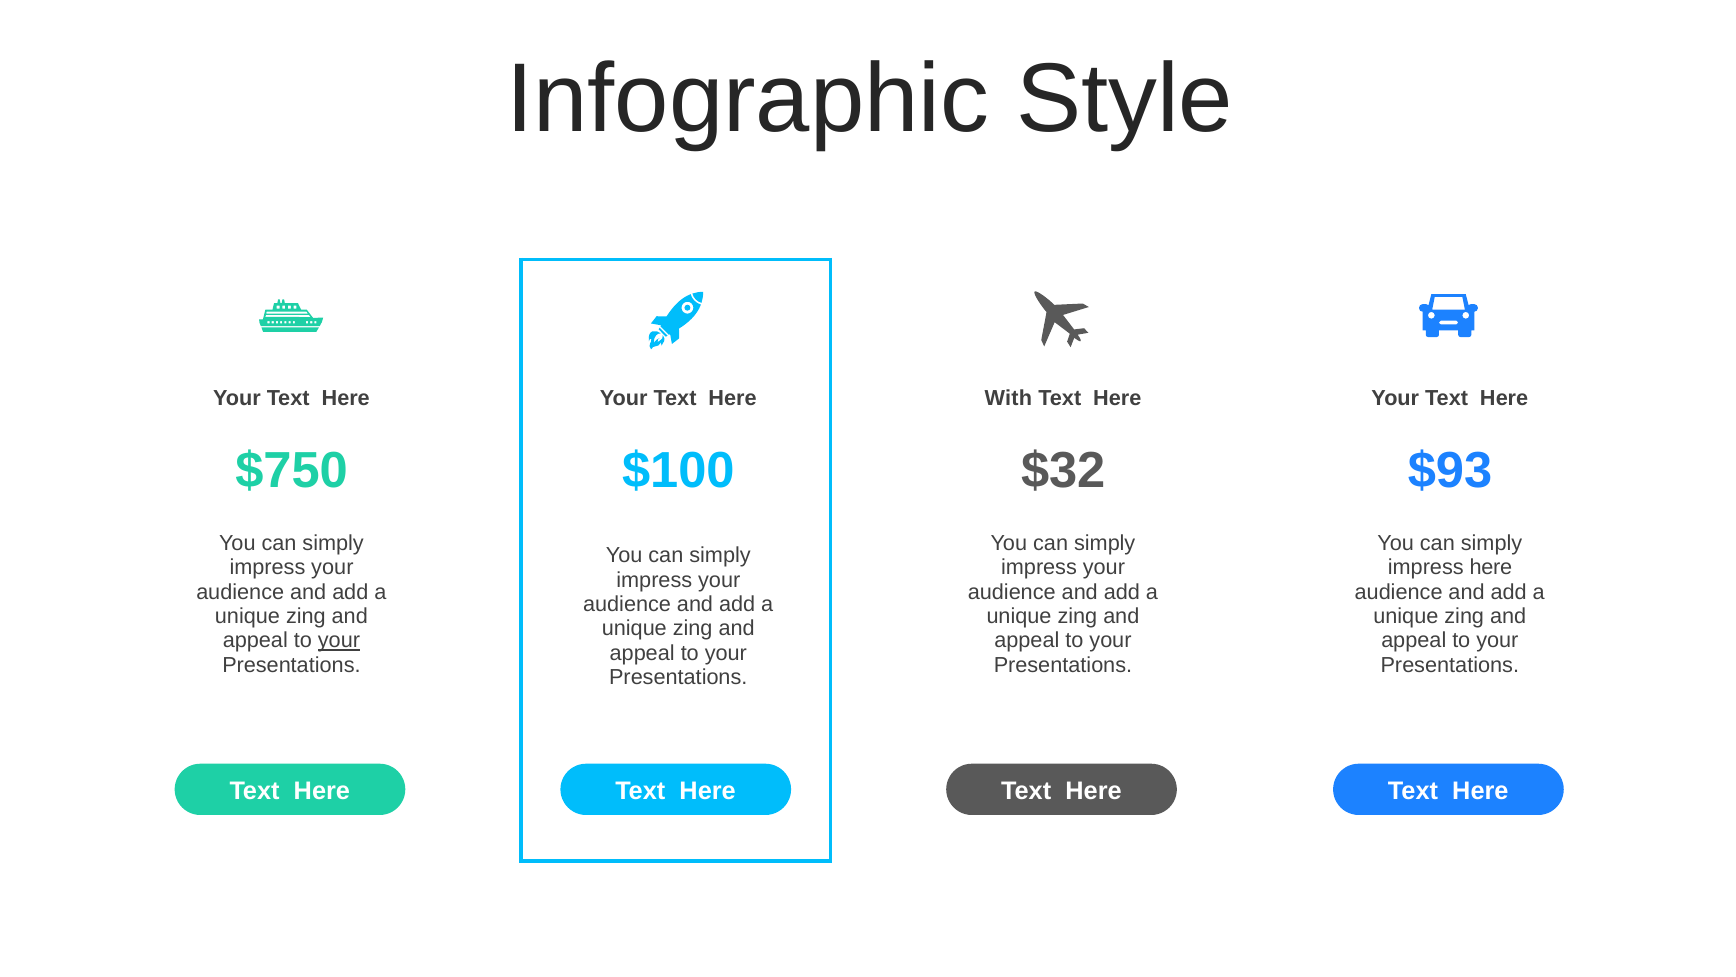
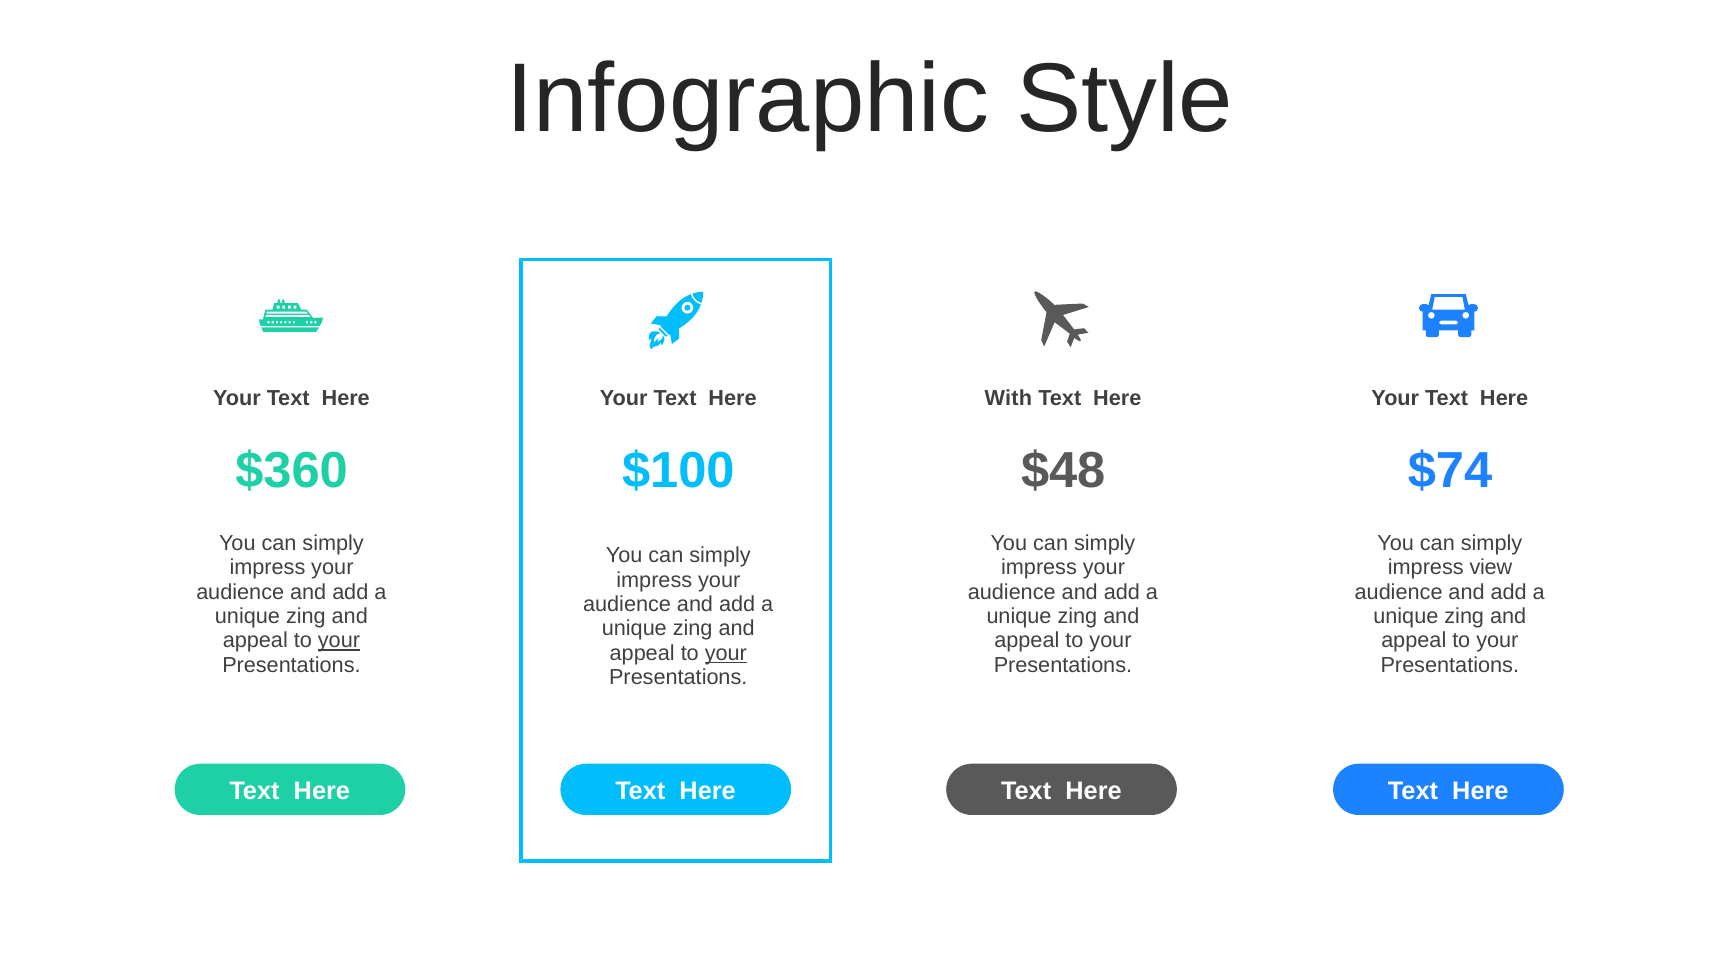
$750: $750 -> $360
$32: $32 -> $48
$93: $93 -> $74
impress here: here -> view
your at (726, 653) underline: none -> present
